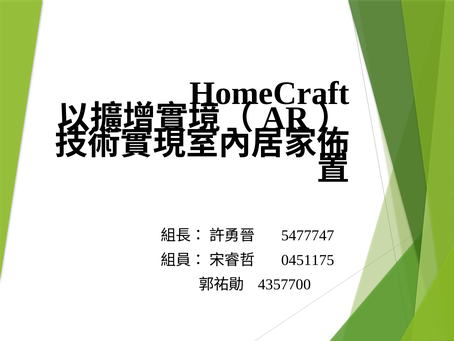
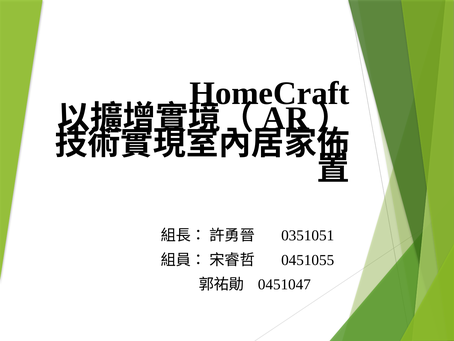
5477747: 5477747 -> 0351051
0451175: 0451175 -> 0451055
4357700: 4357700 -> 0451047
